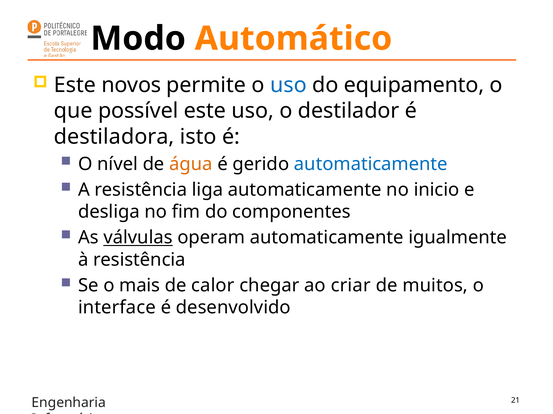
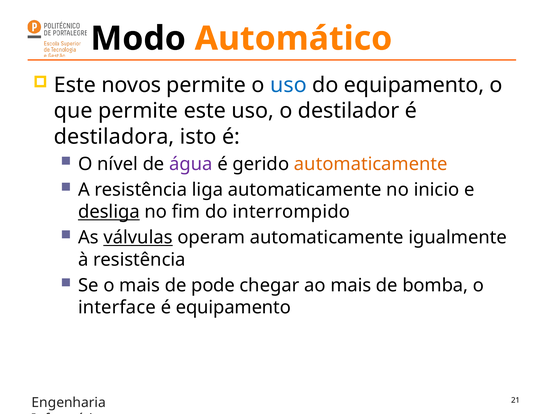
que possível: possível -> permite
água colour: orange -> purple
automaticamente at (371, 164) colour: blue -> orange
desliga underline: none -> present
componentes: componentes -> interrompido
calor: calor -> pode
ao criar: criar -> mais
muitos: muitos -> bomba
é desenvolvido: desenvolvido -> equipamento
